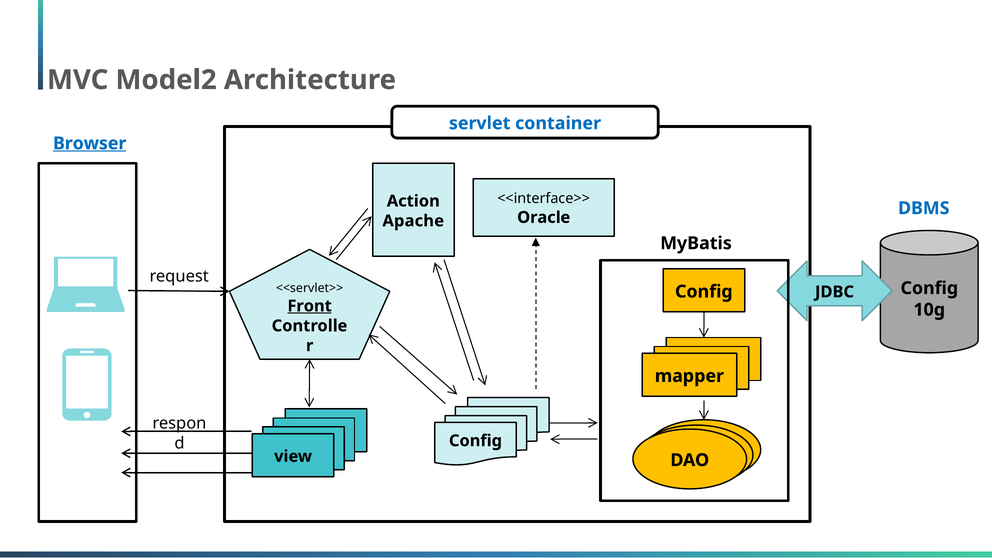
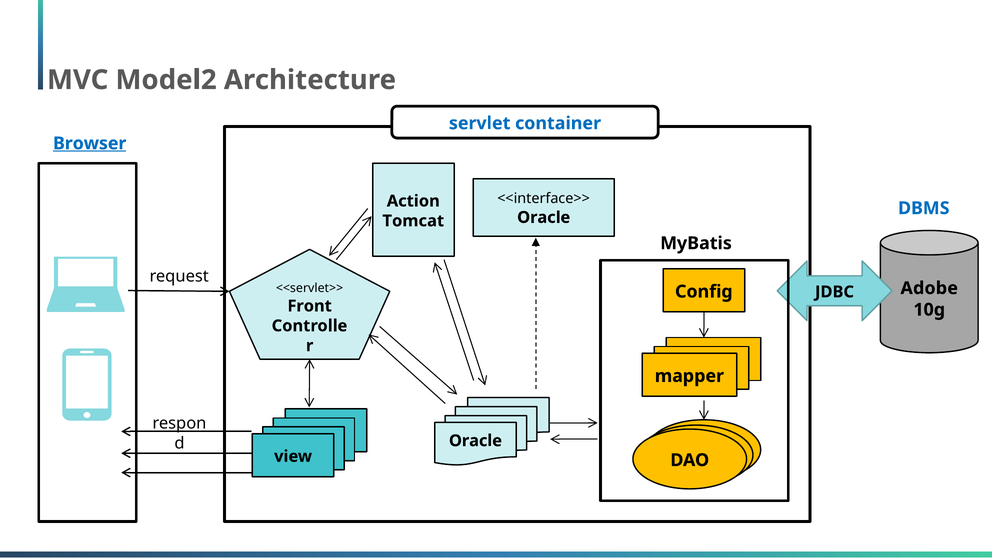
Apache: Apache -> Tomcat
Config at (929, 288): Config -> Adobe
Front underline: present -> none
Config at (475, 441): Config -> Oracle
